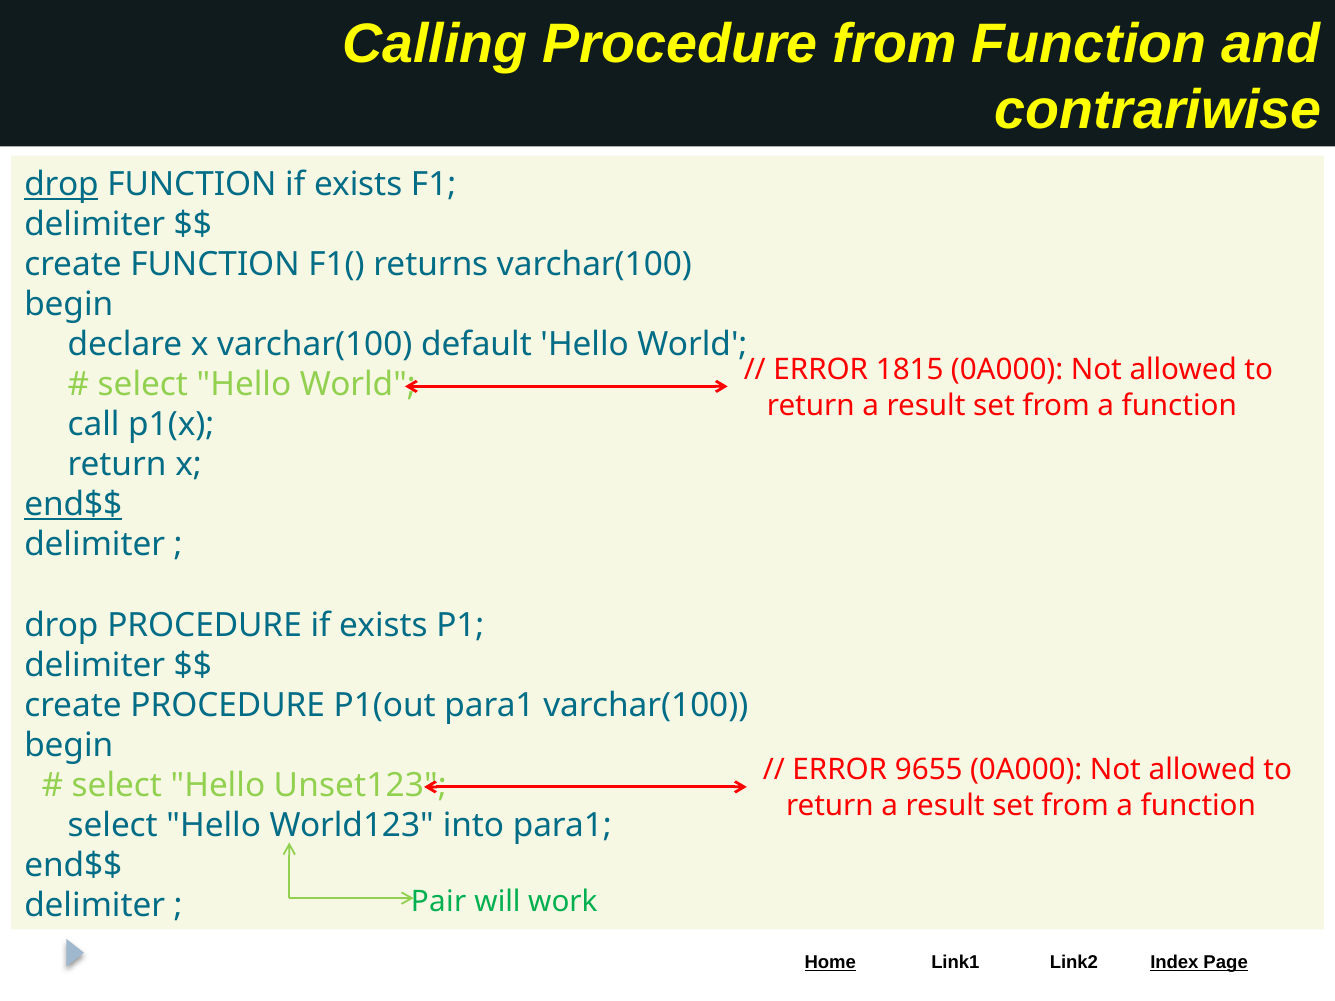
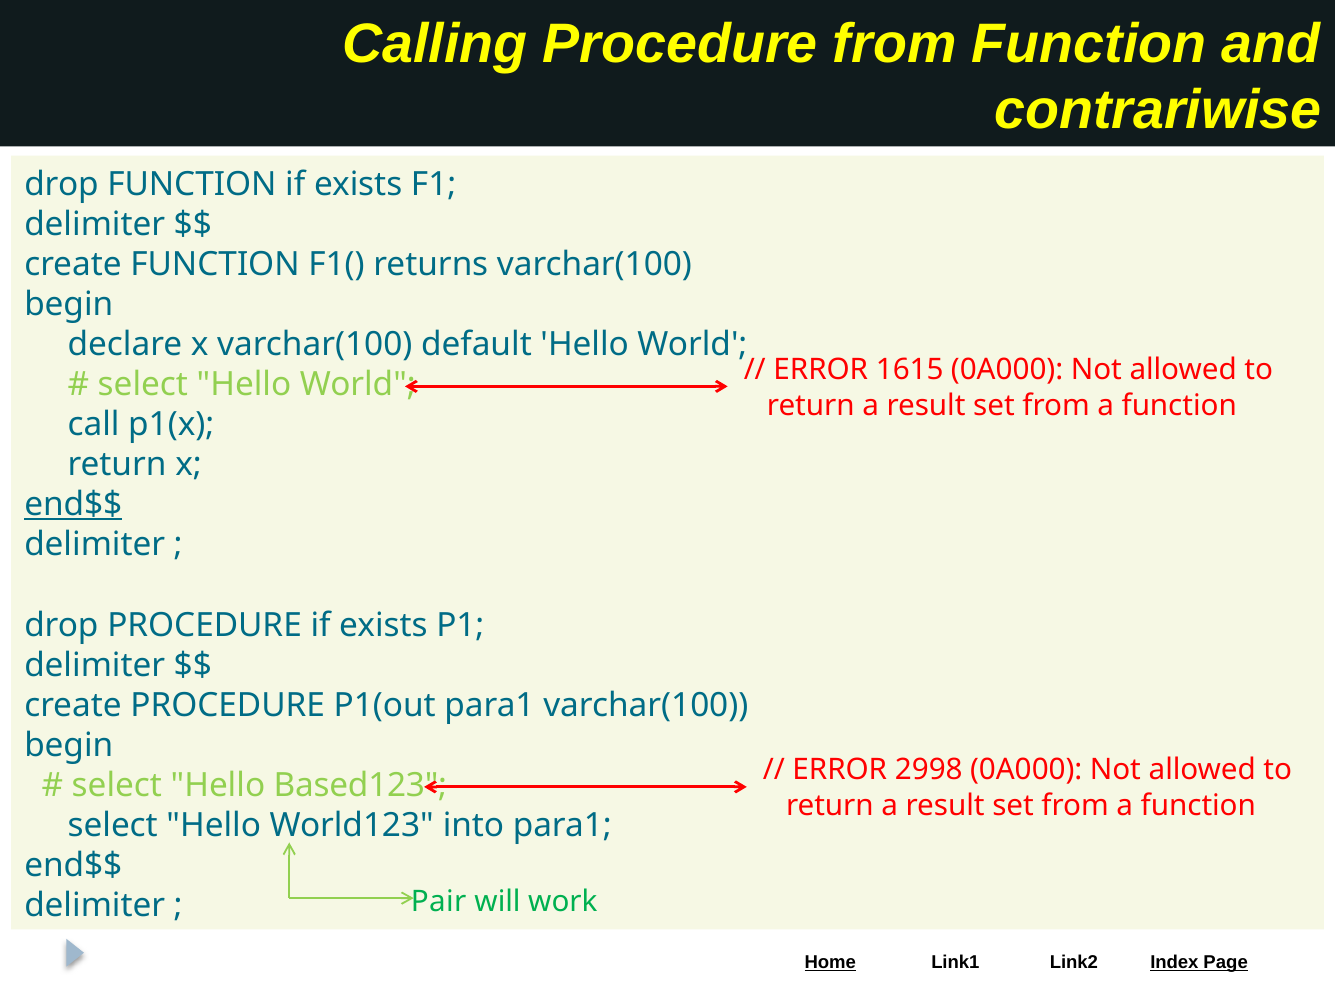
drop at (61, 185) underline: present -> none
1815: 1815 -> 1615
9655: 9655 -> 2998
Unset123: Unset123 -> Based123
